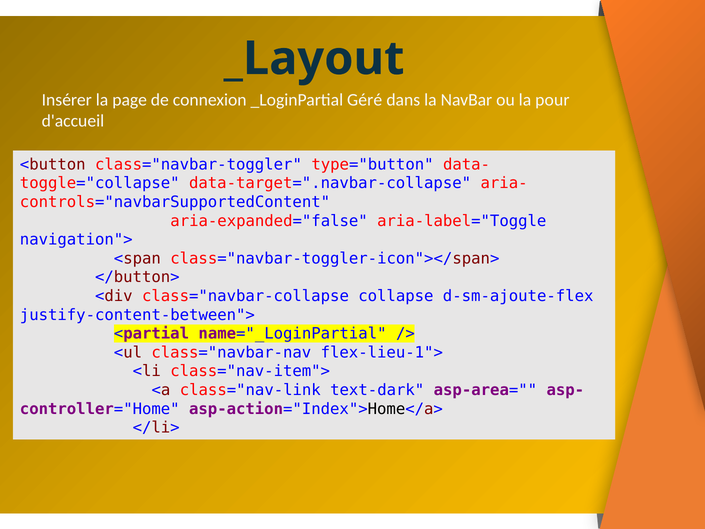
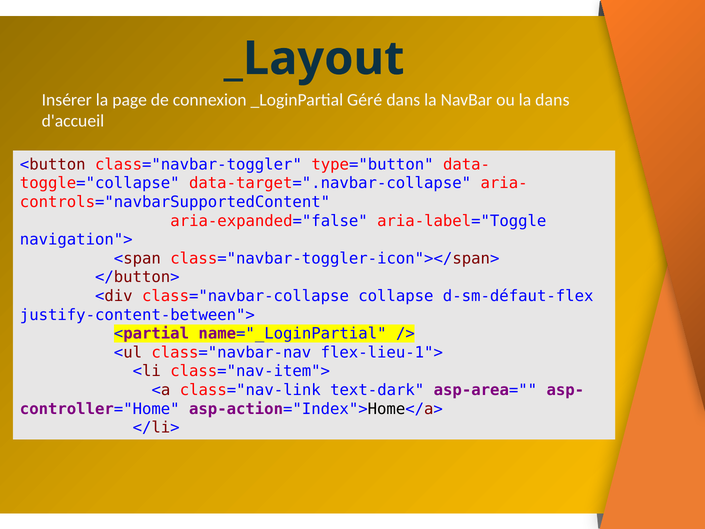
la pour: pour -> dans
d-sm-ajoute-flex: d-sm-ajoute-flex -> d-sm-défaut-flex
